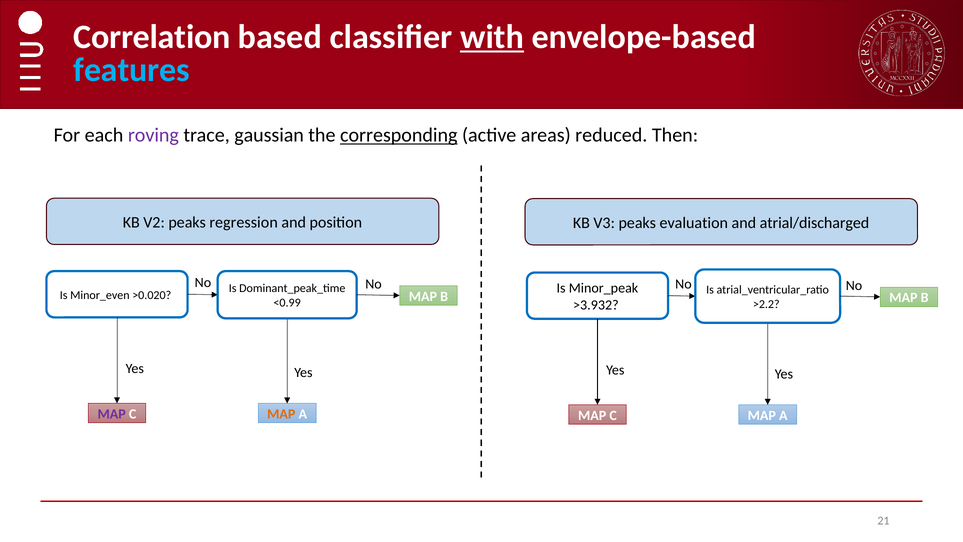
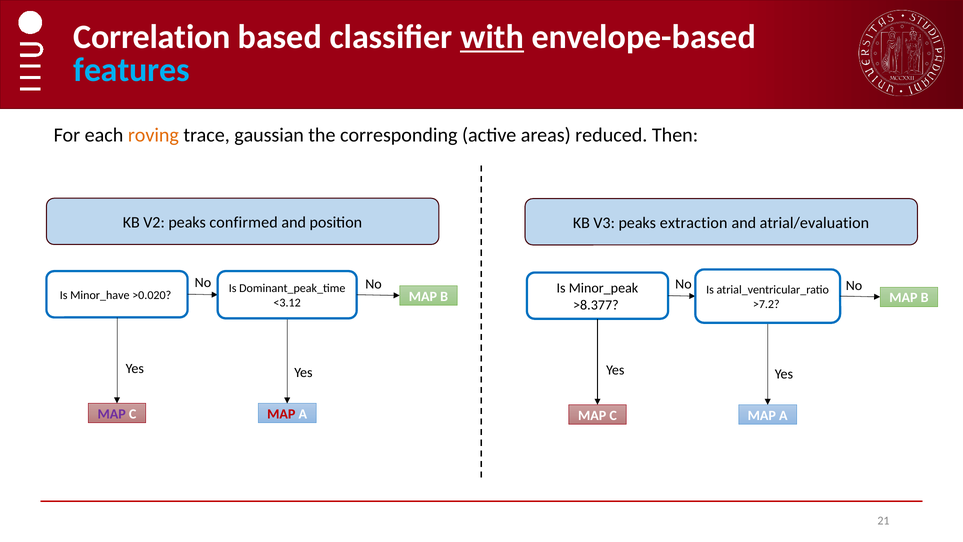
roving colour: purple -> orange
corresponding underline: present -> none
regression: regression -> confirmed
evaluation: evaluation -> extraction
atrial/discharged: atrial/discharged -> atrial/evaluation
Minor_even: Minor_even -> Minor_have
<0.99: <0.99 -> <3.12
>2.2: >2.2 -> >7.2
>3.932: >3.932 -> >8.377
MAP at (281, 414) colour: orange -> red
